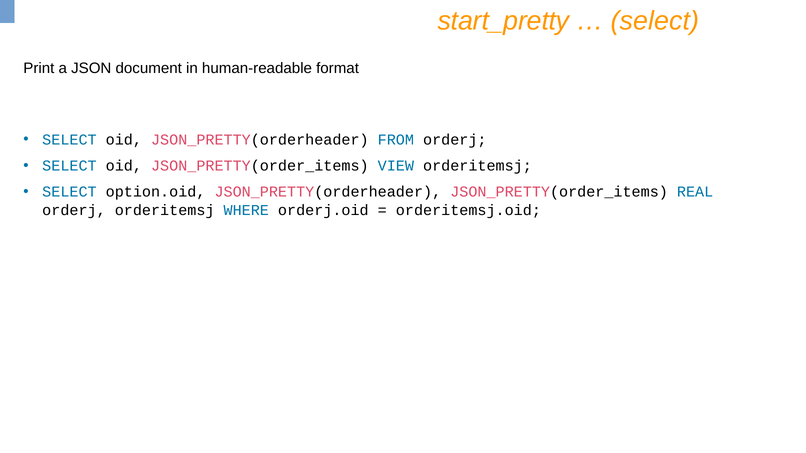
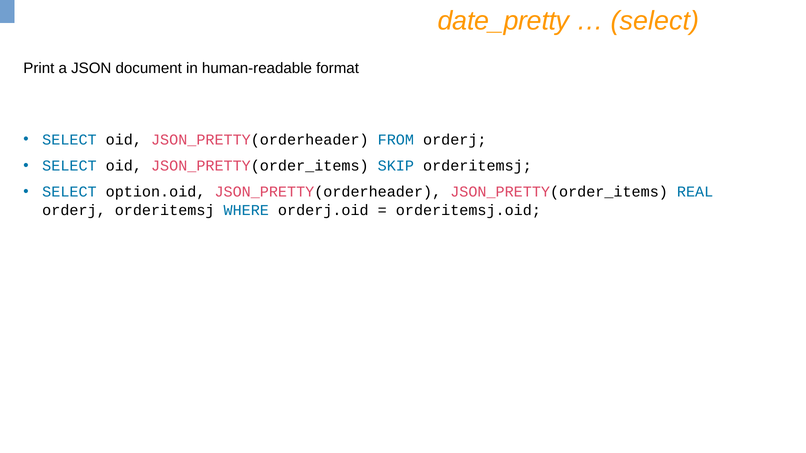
start_pretty: start_pretty -> date_pretty
VIEW: VIEW -> SKIP
